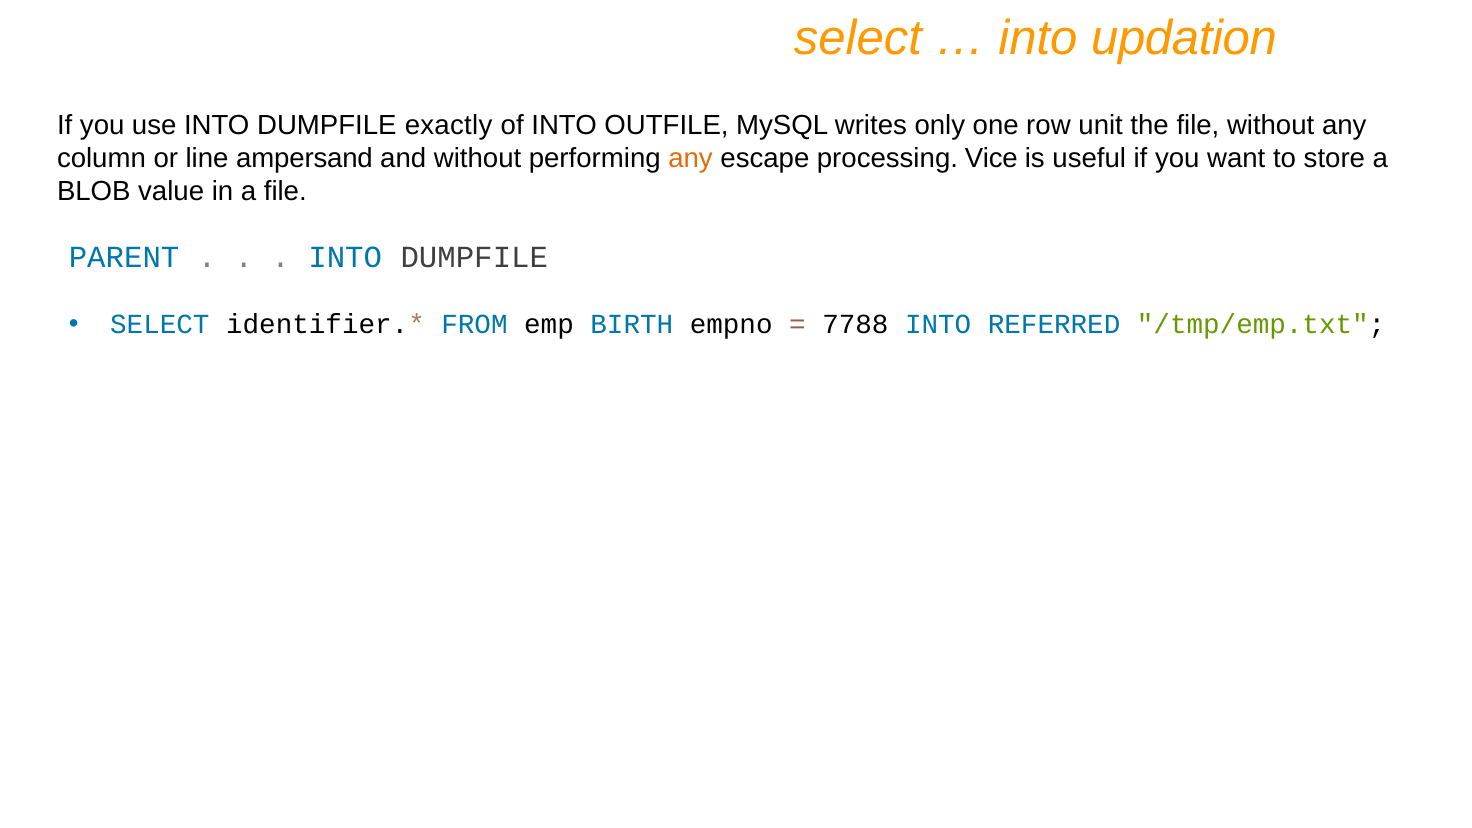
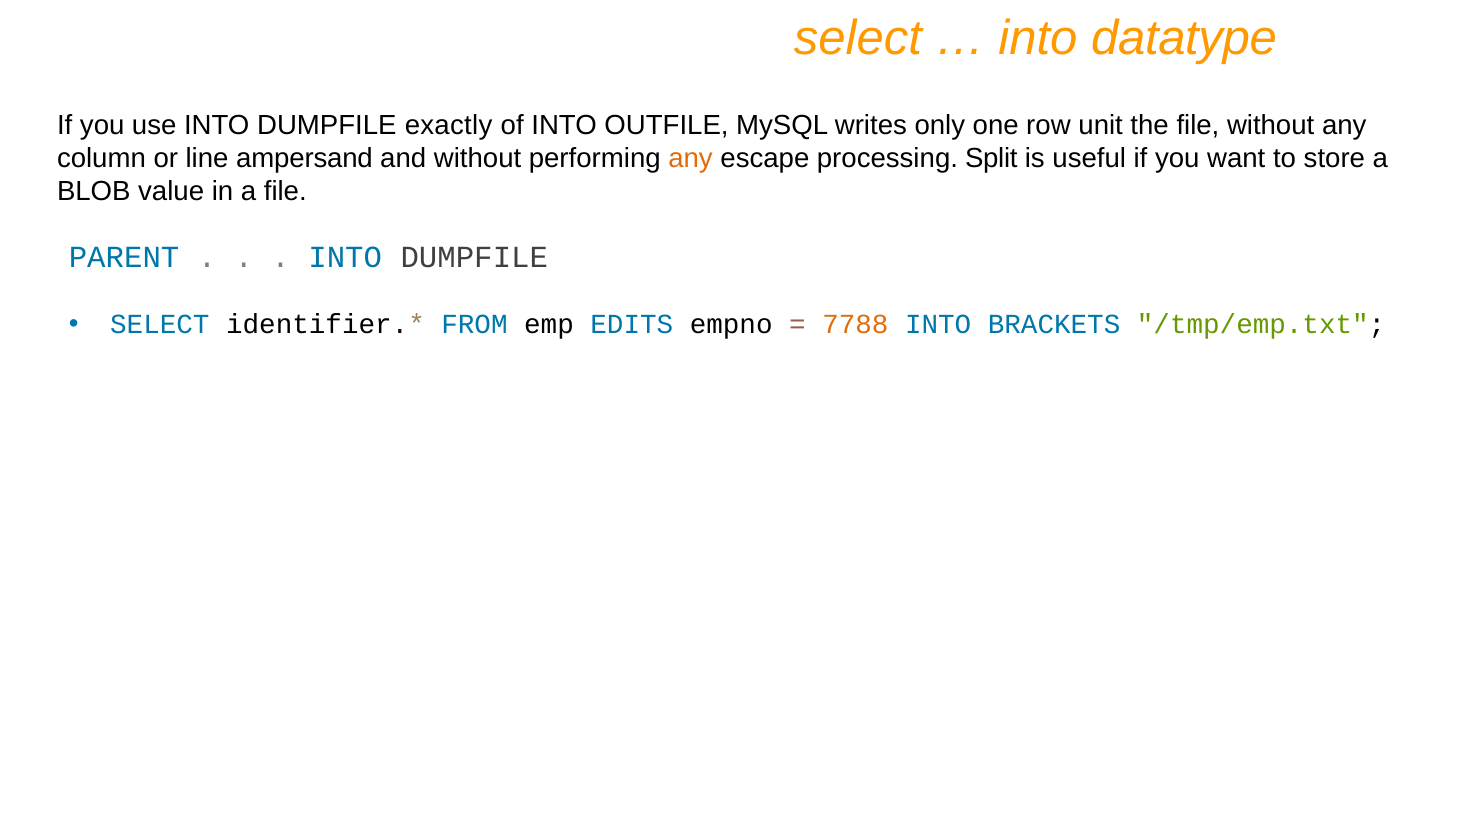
updation: updation -> datatype
Vice: Vice -> Split
BIRTH: BIRTH -> EDITS
7788 colour: black -> orange
REFERRED: REFERRED -> BRACKETS
